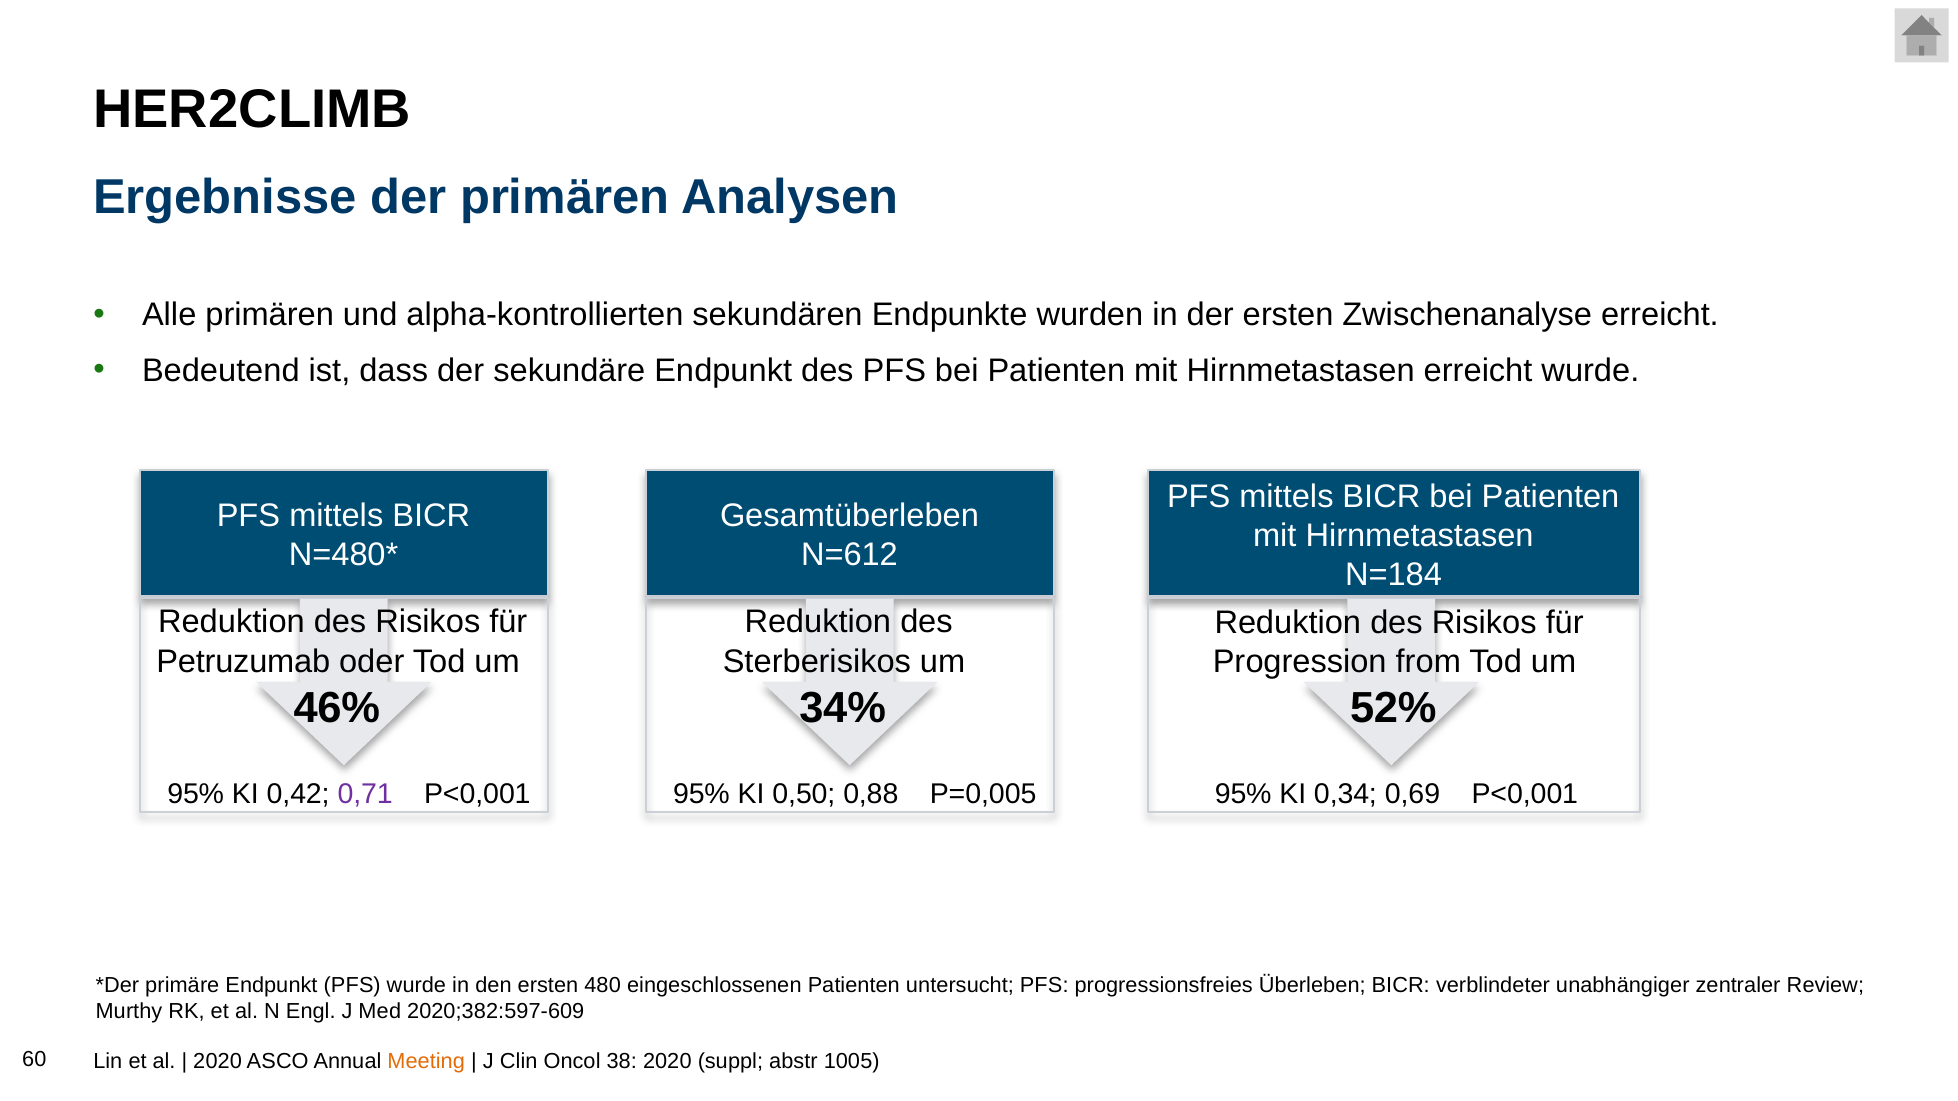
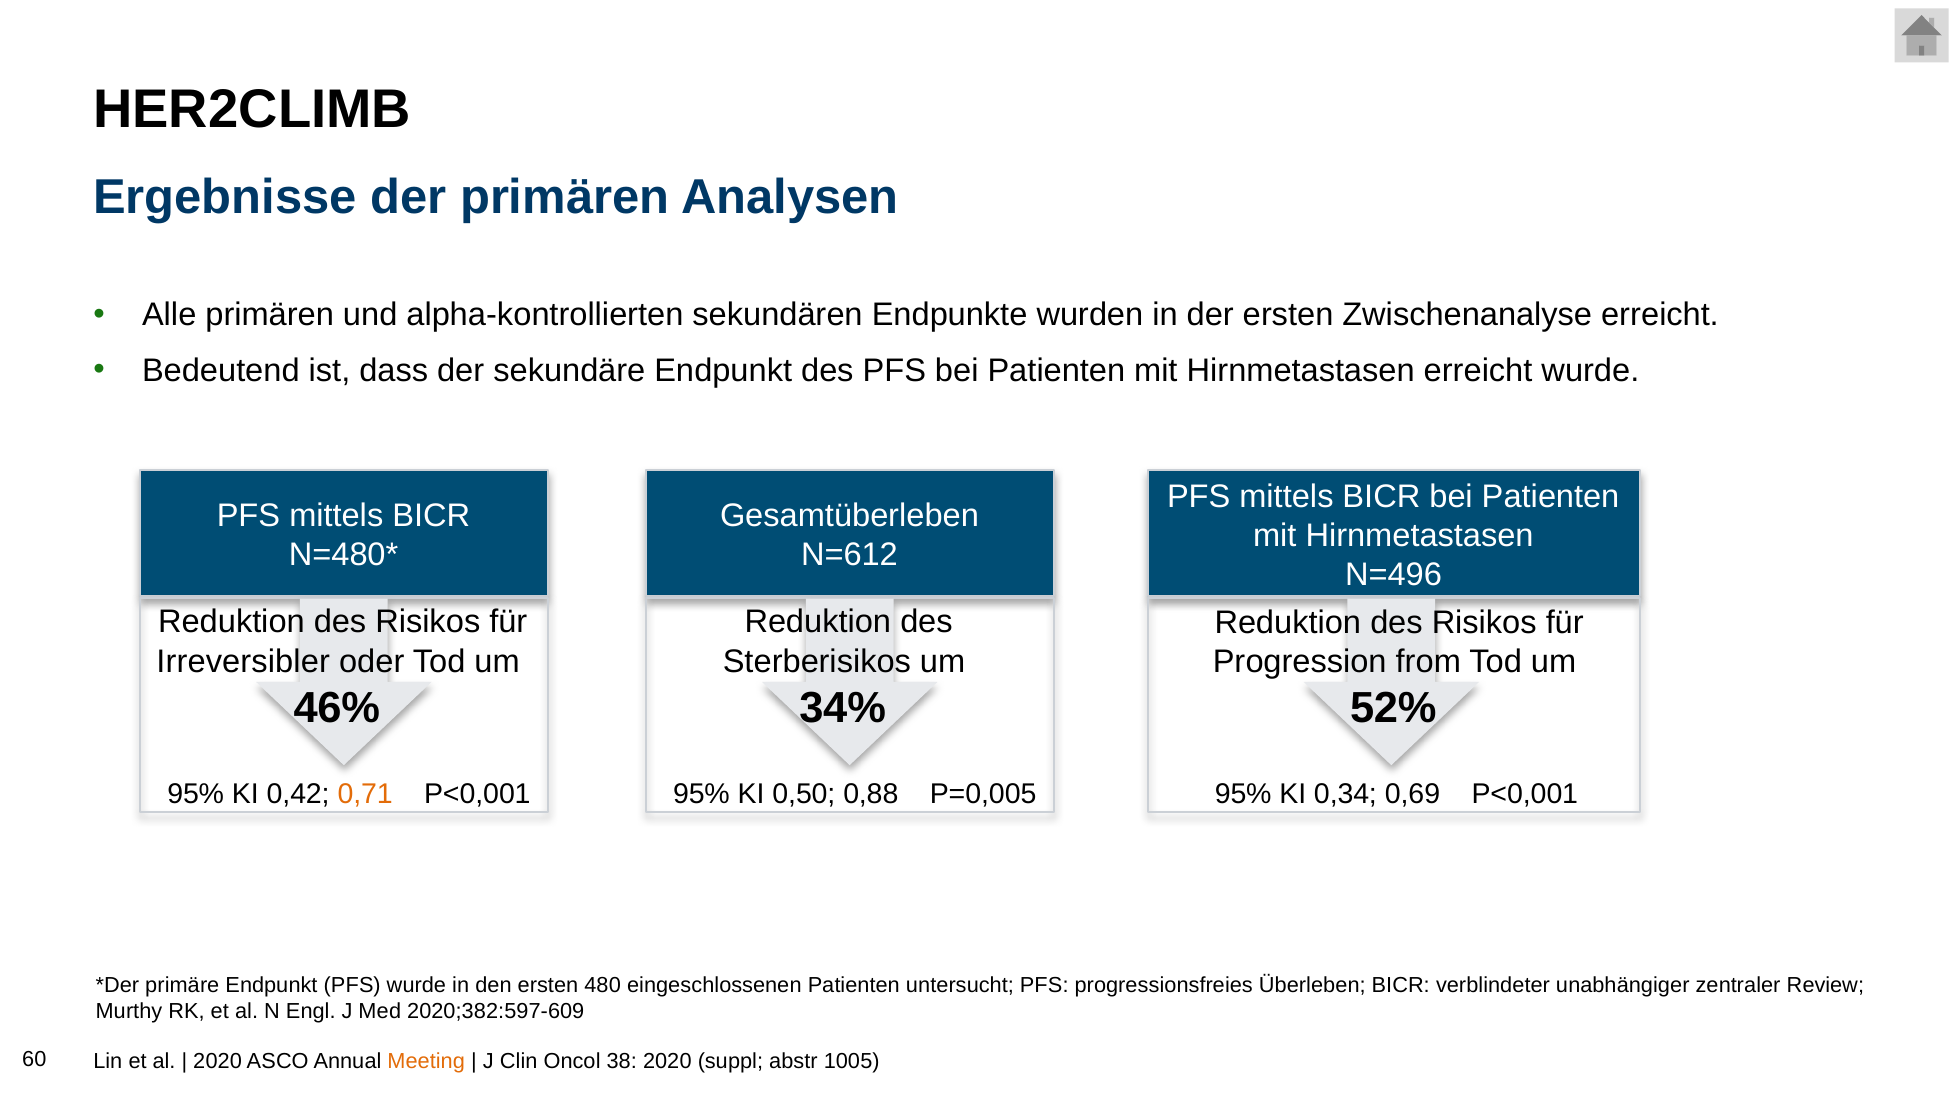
N=184: N=184 -> N=496
Petruzumab: Petruzumab -> Irreversibler
0,71 colour: purple -> orange
